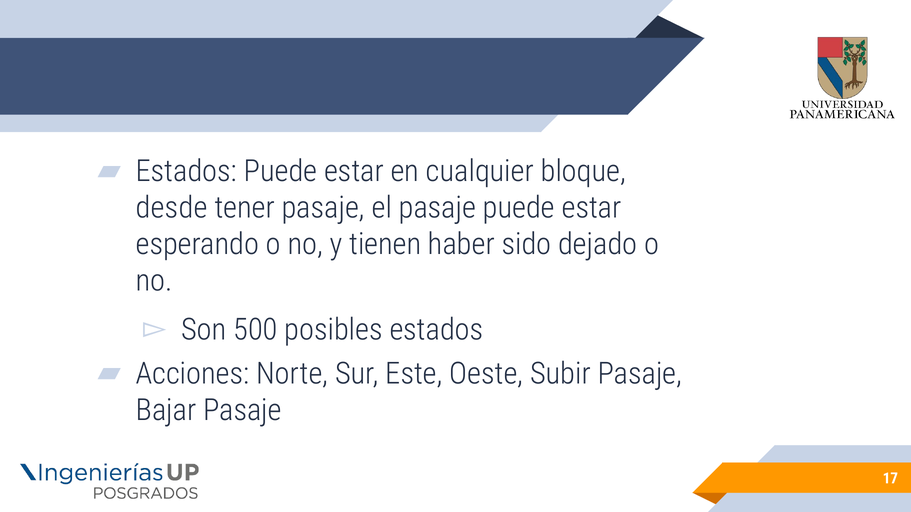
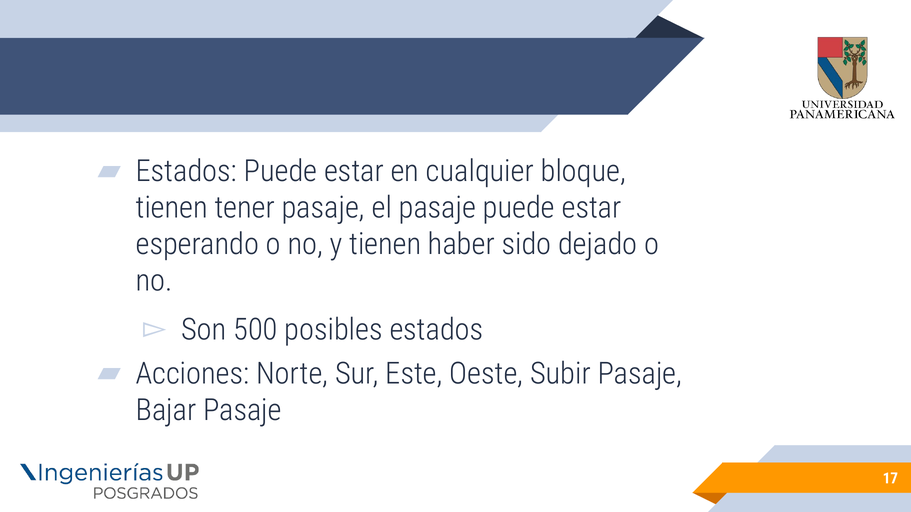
desde at (172, 208): desde -> tienen
